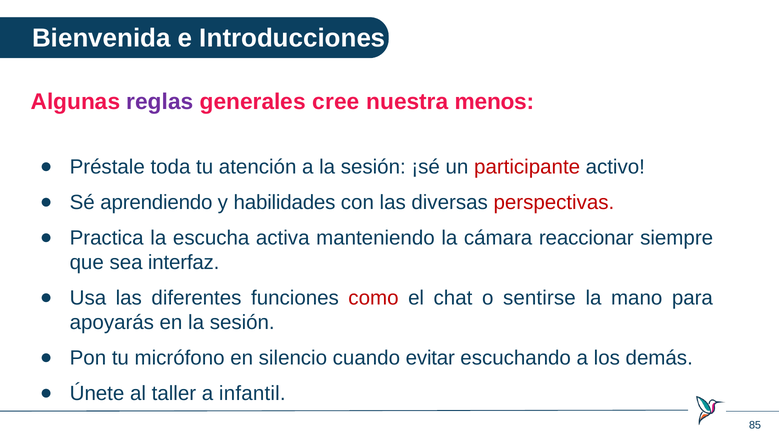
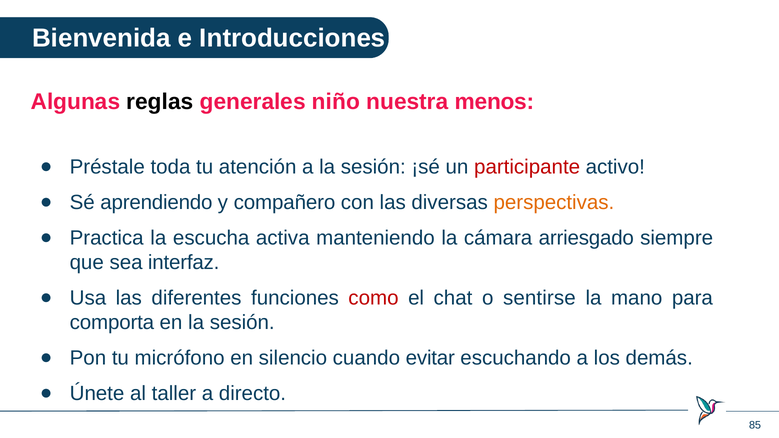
reglas colour: purple -> black
cree: cree -> niño
habilidades: habilidades -> compañero
perspectivas colour: red -> orange
reaccionar: reaccionar -> arriesgado
apoyarás: apoyarás -> comporta
infantil: infantil -> directo
